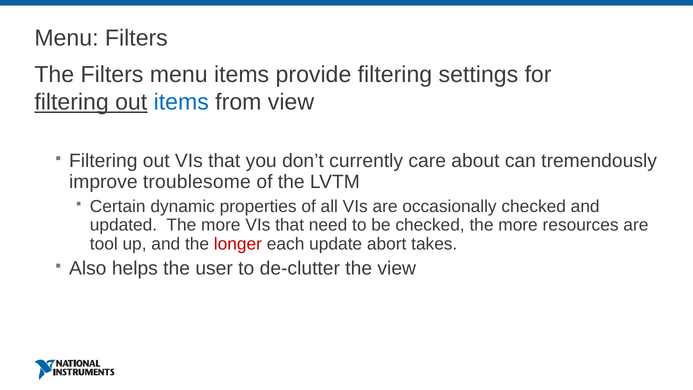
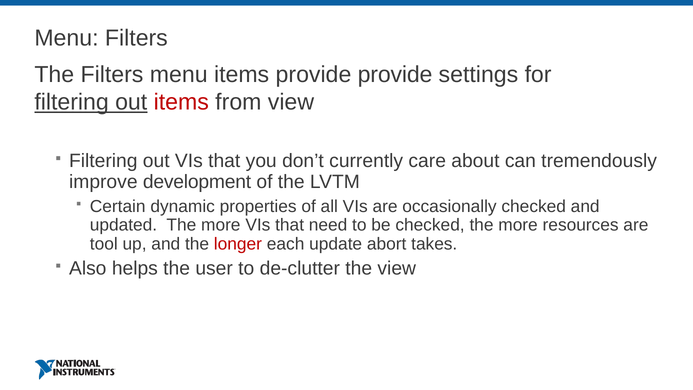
provide filtering: filtering -> provide
items at (181, 102) colour: blue -> red
troublesome: troublesome -> development
